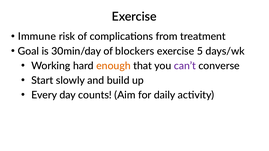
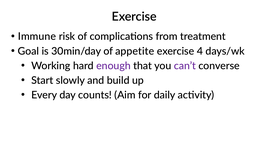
blockers: blockers -> appetite
5: 5 -> 4
enough colour: orange -> purple
